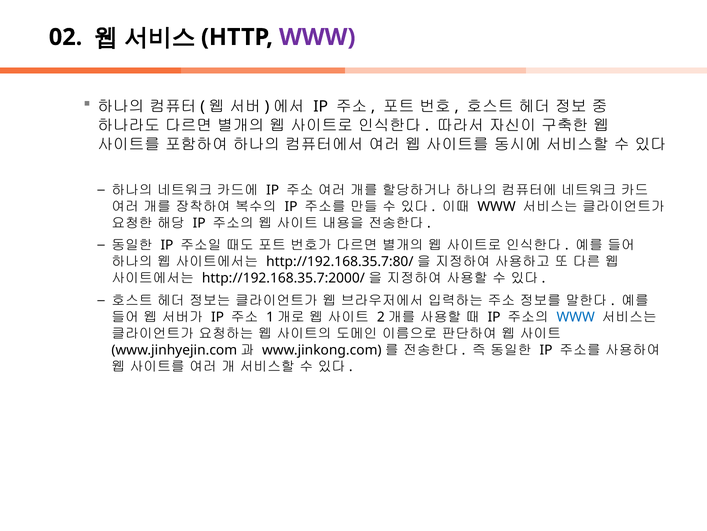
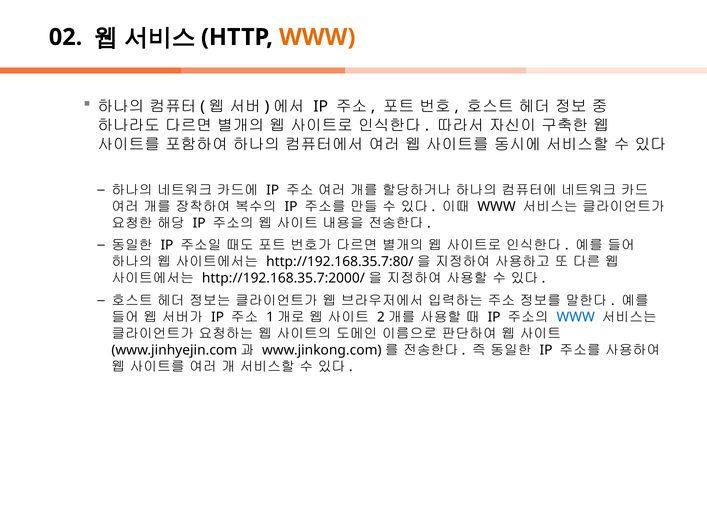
WWW at (317, 37) colour: purple -> orange
